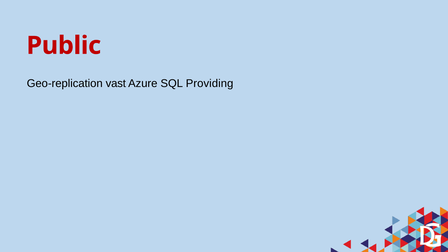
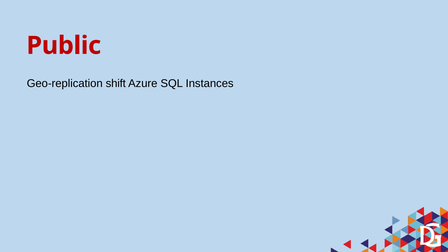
vast: vast -> shift
Providing: Providing -> Instances
